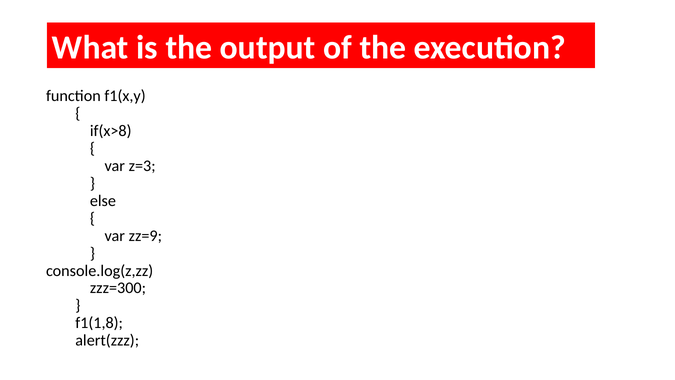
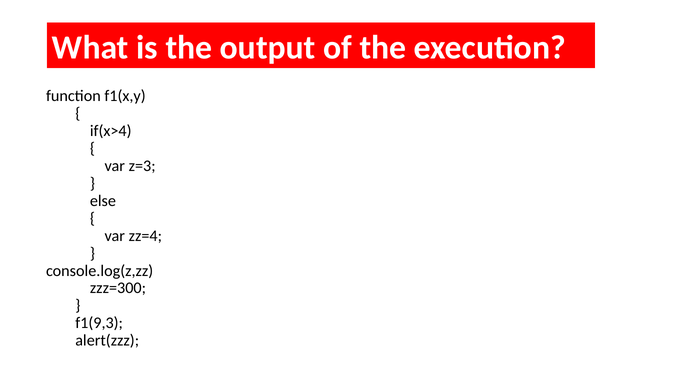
if(x>8: if(x>8 -> if(x>4
zz=9: zz=9 -> zz=4
f1(1,8: f1(1,8 -> f1(9,3
